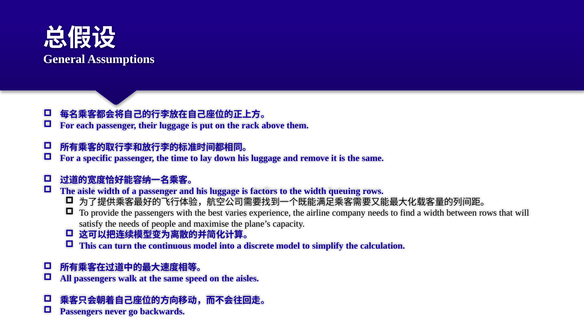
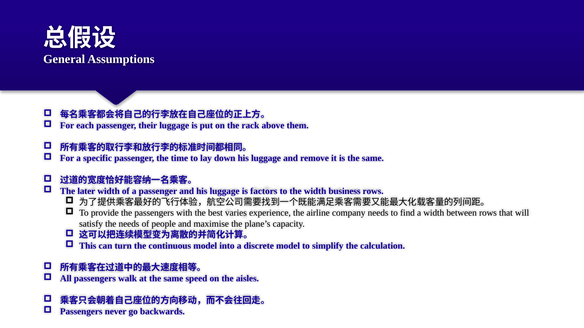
aisle: aisle -> later
queuing: queuing -> business
